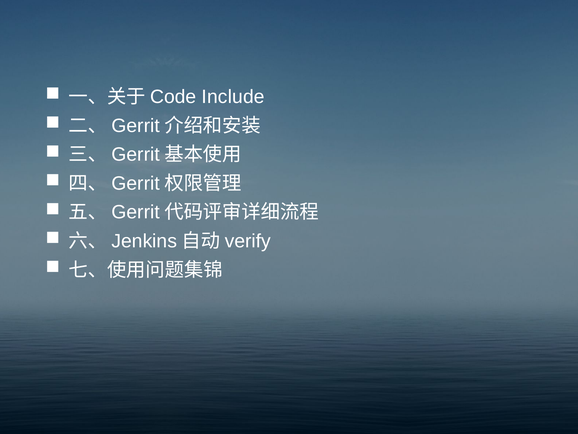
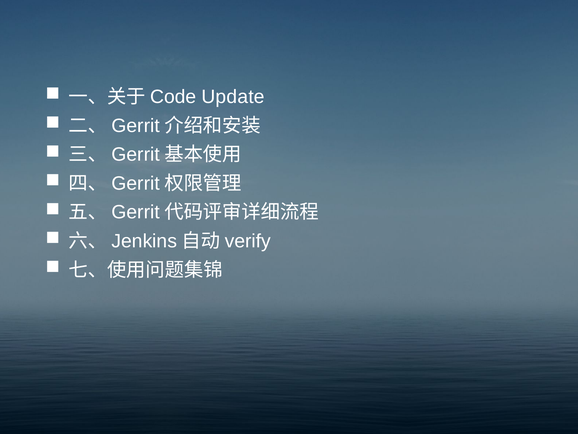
Include: Include -> Update
